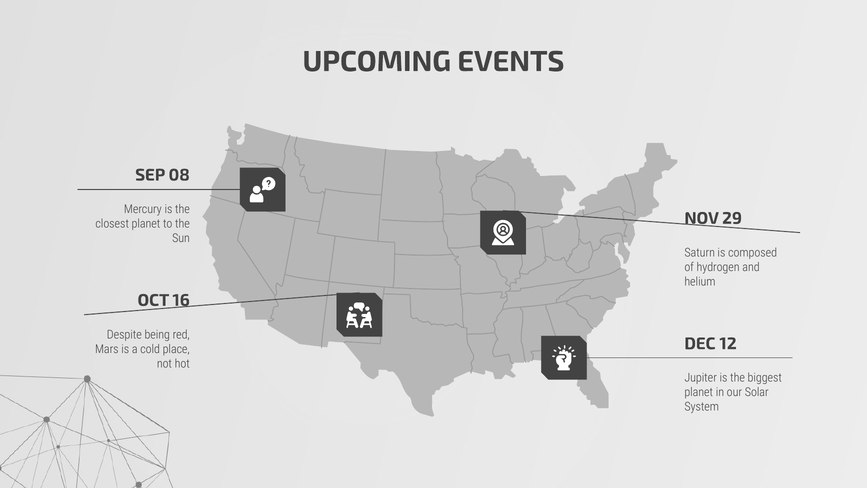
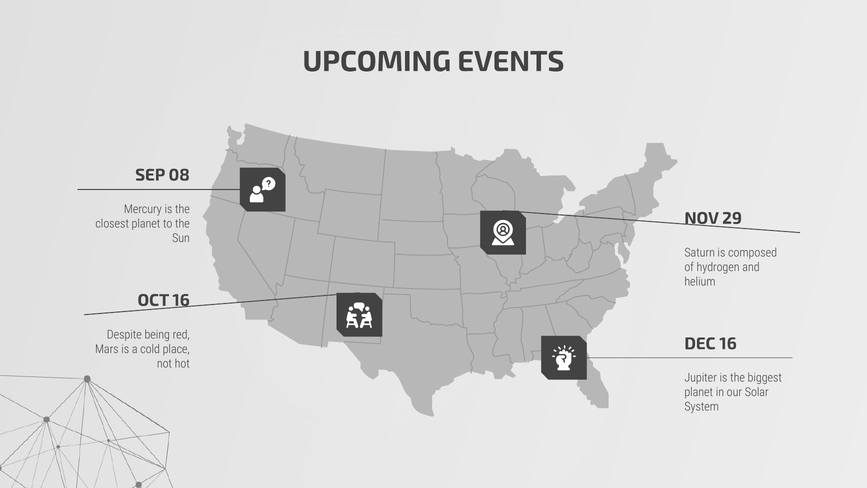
DEC 12: 12 -> 16
